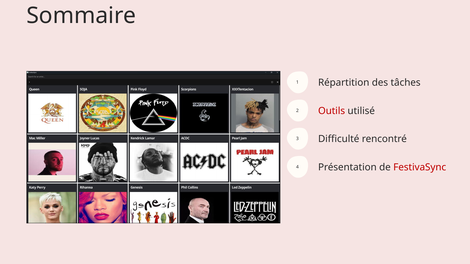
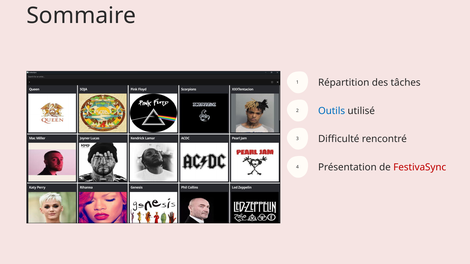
Outils colour: red -> blue
